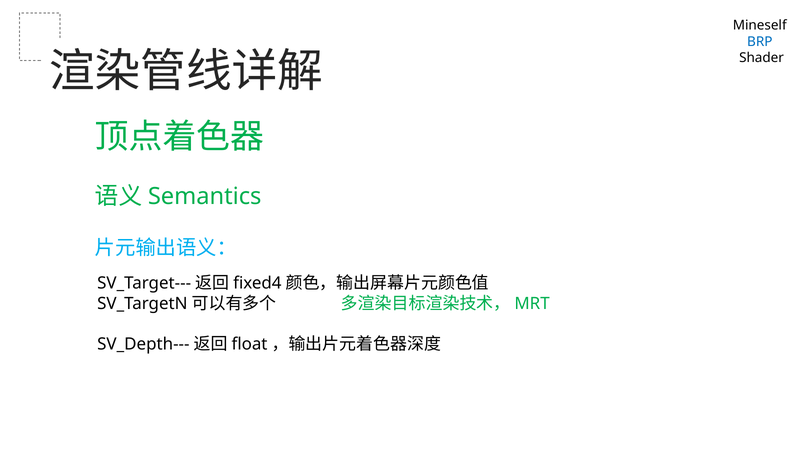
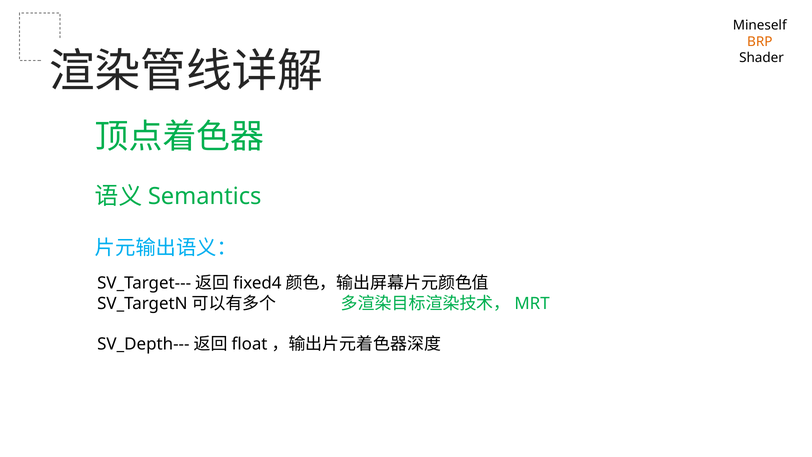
BRP colour: blue -> orange
